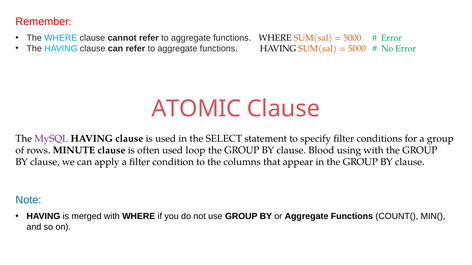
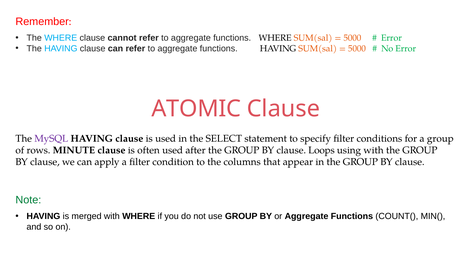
loop: loop -> after
Blood: Blood -> Loops
Note colour: blue -> green
